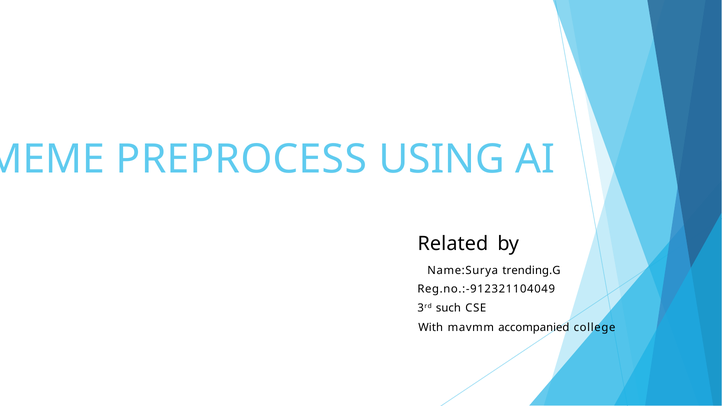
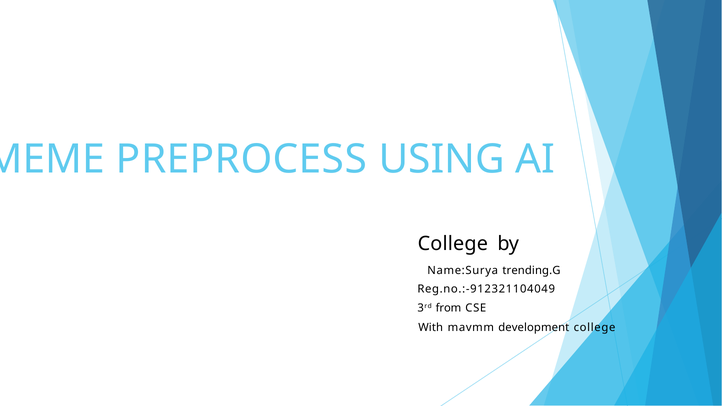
Related at (453, 244): Related -> College
such: such -> from
accompanied: accompanied -> development
